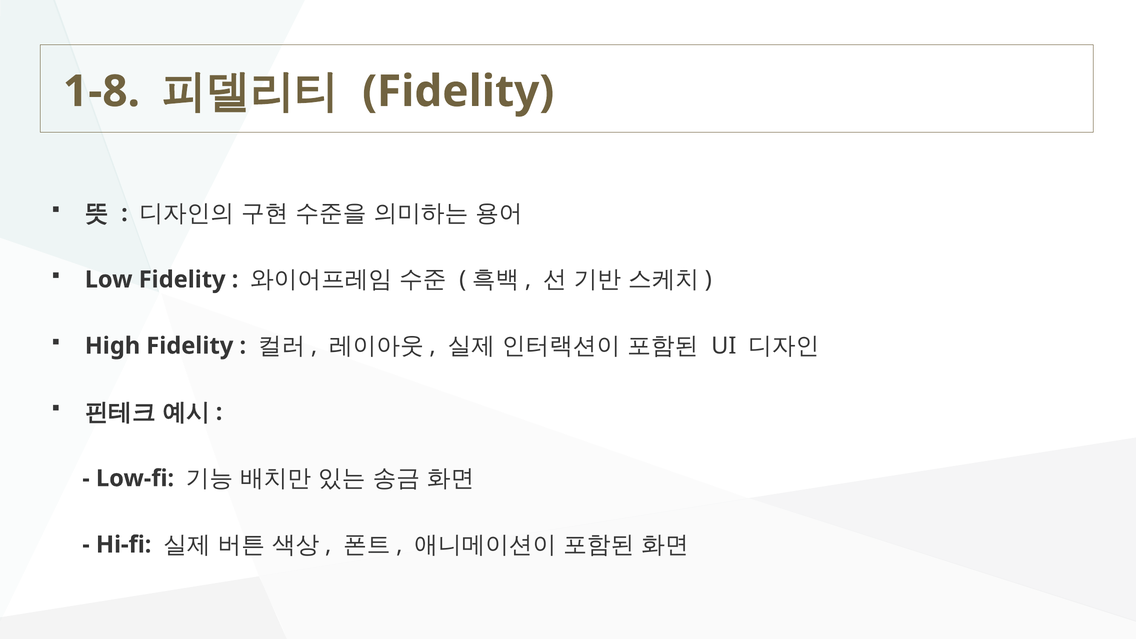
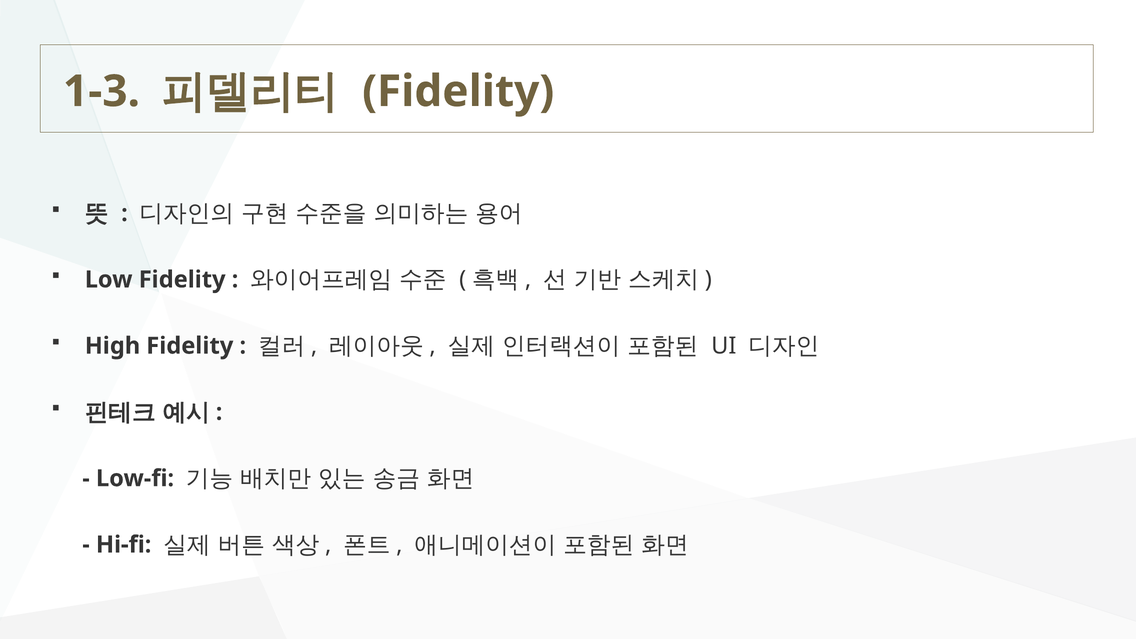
1-8: 1-8 -> 1-3
